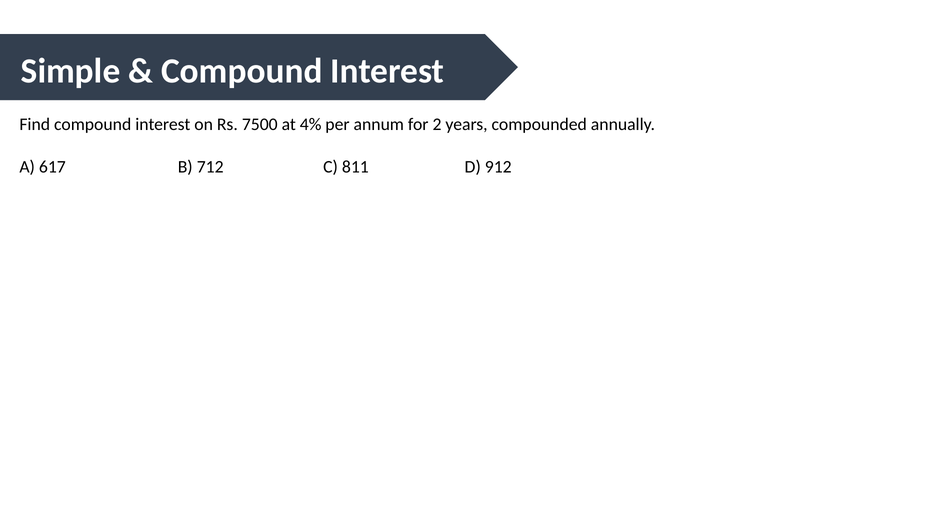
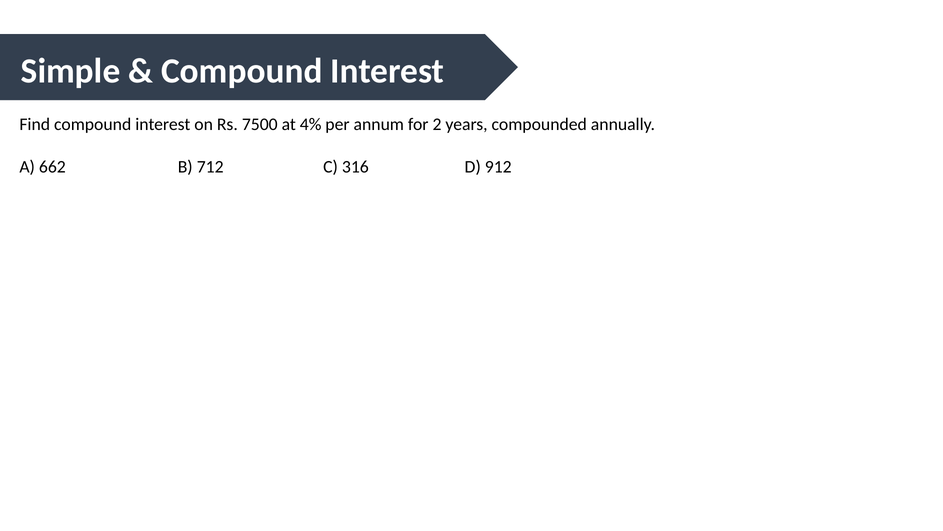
617: 617 -> 662
811: 811 -> 316
